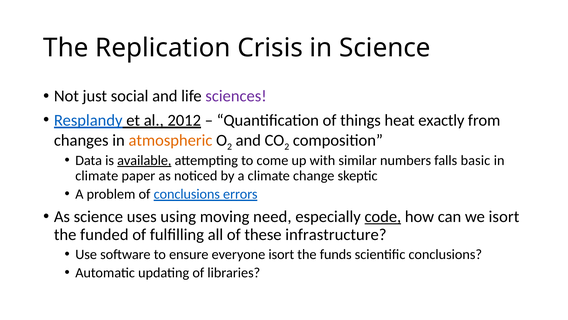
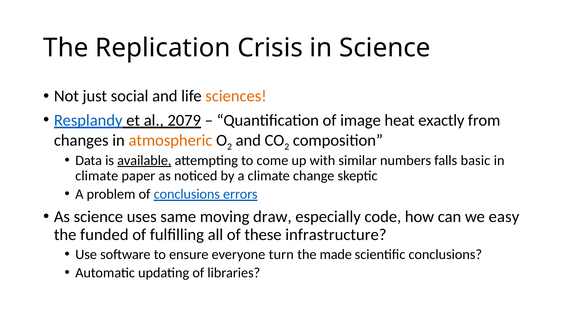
sciences colour: purple -> orange
2012: 2012 -> 2079
things: things -> image
using: using -> same
need: need -> draw
code underline: present -> none
we isort: isort -> easy
everyone isort: isort -> turn
funds: funds -> made
